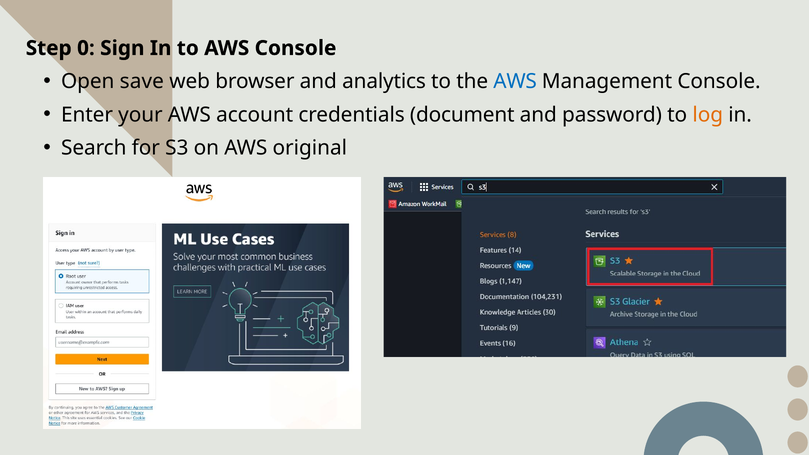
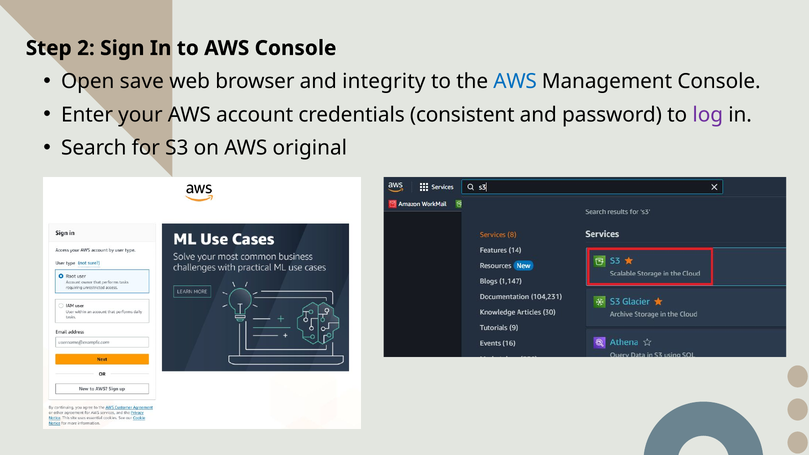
0: 0 -> 2
analytics: analytics -> integrity
document: document -> consistent
log colour: orange -> purple
